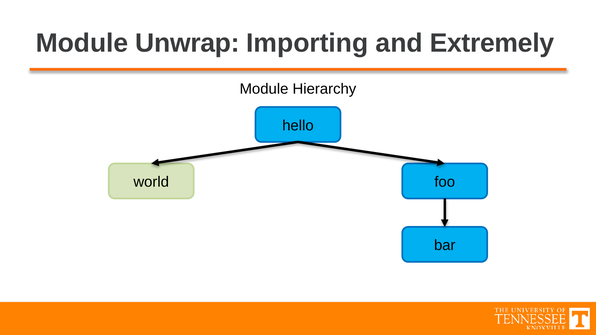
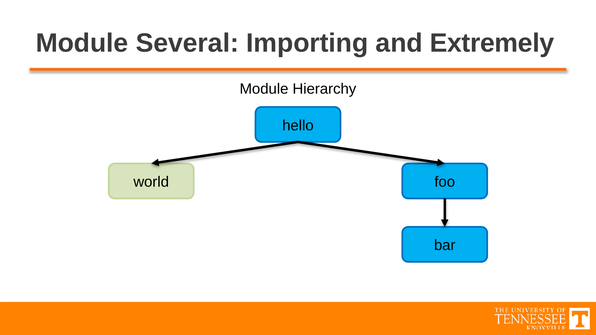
Unwrap: Unwrap -> Several
